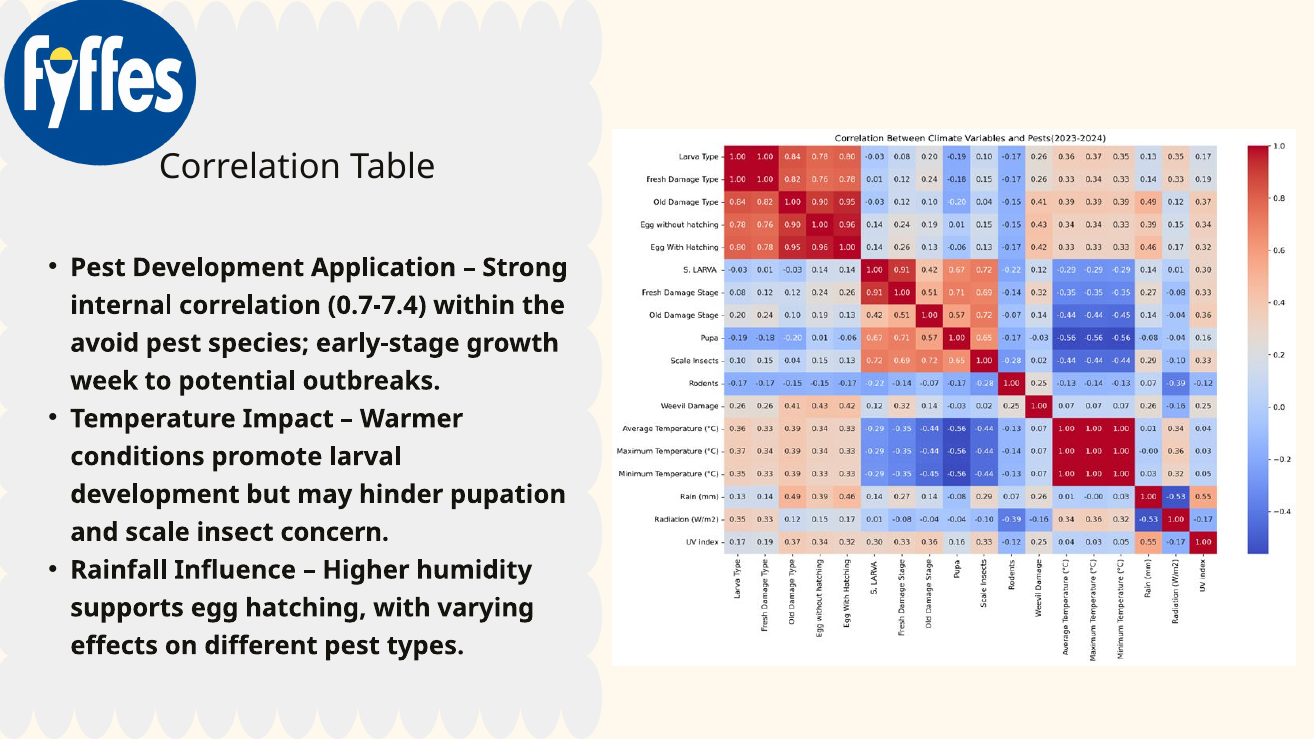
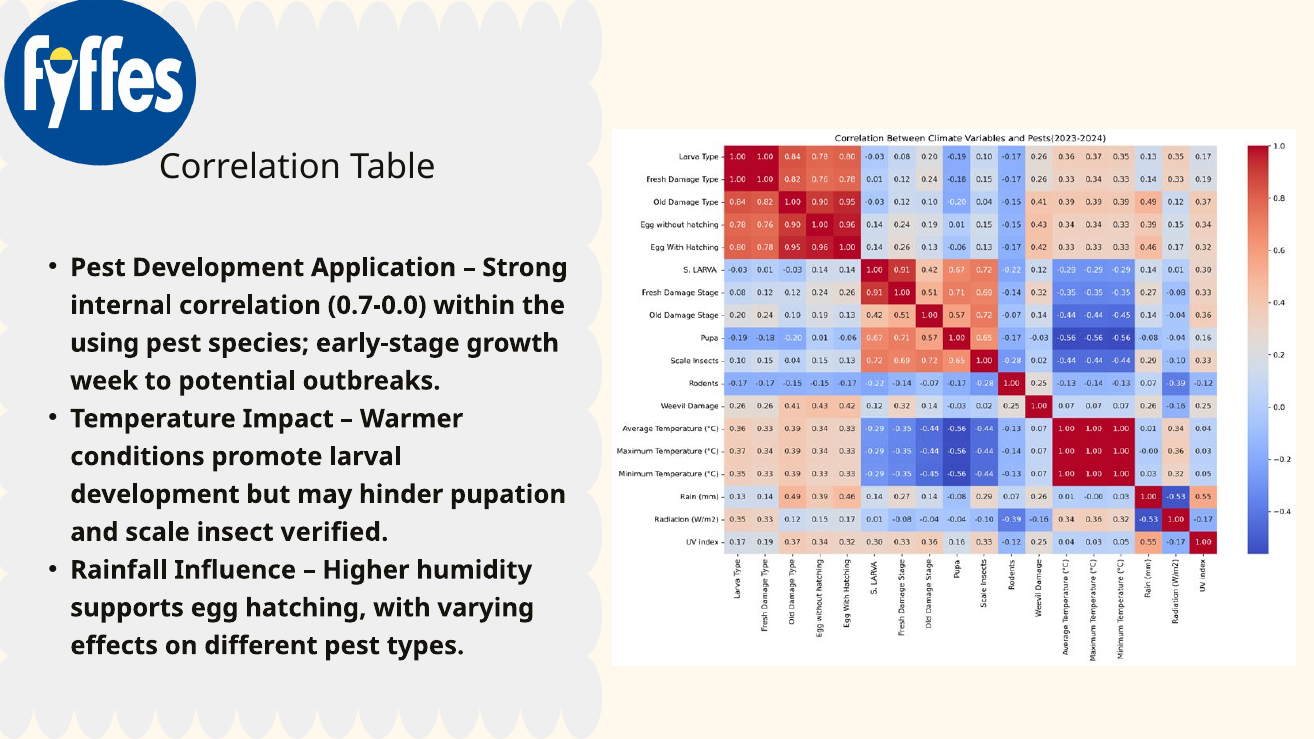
0.7-7.4: 0.7-7.4 -> 0.7-0.0
avoid: avoid -> using
concern: concern -> verified
